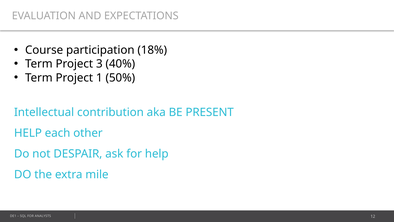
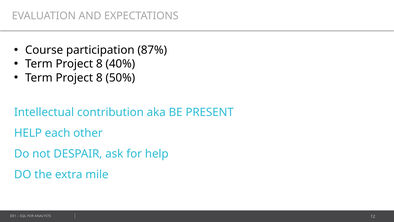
18%: 18% -> 87%
3 at (99, 64): 3 -> 8
1 at (99, 78): 1 -> 8
